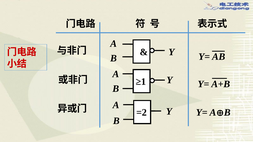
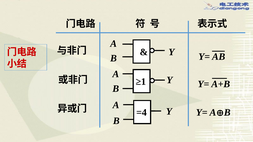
=2: =2 -> =4
